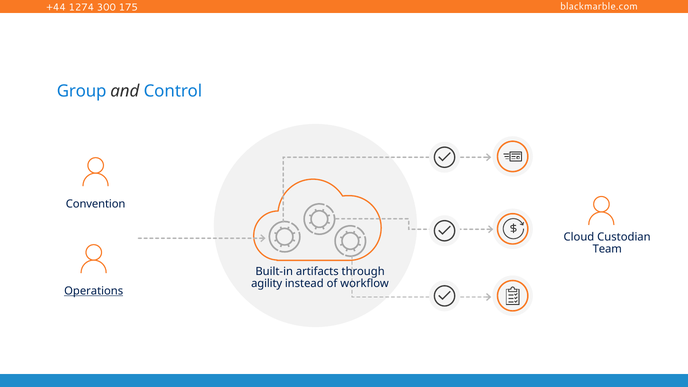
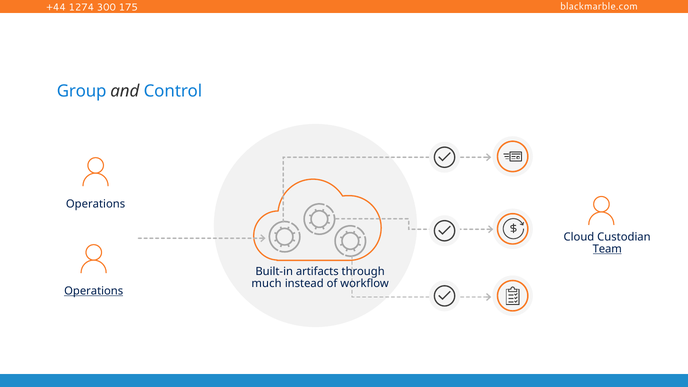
Convention at (96, 204): Convention -> Operations
Team underline: none -> present
agility: agility -> much
